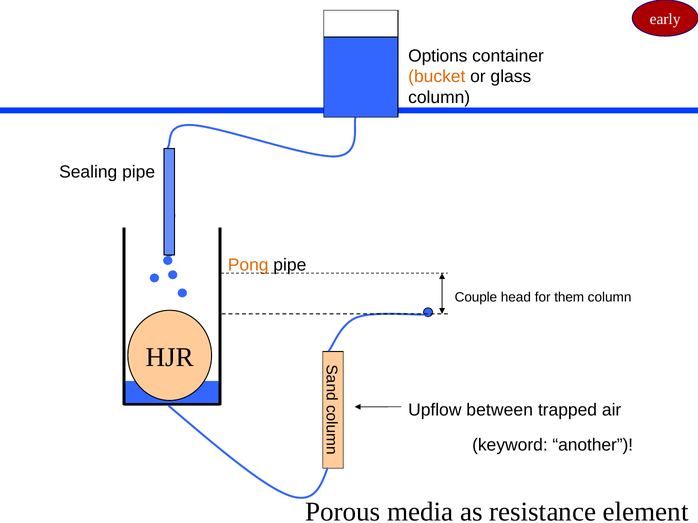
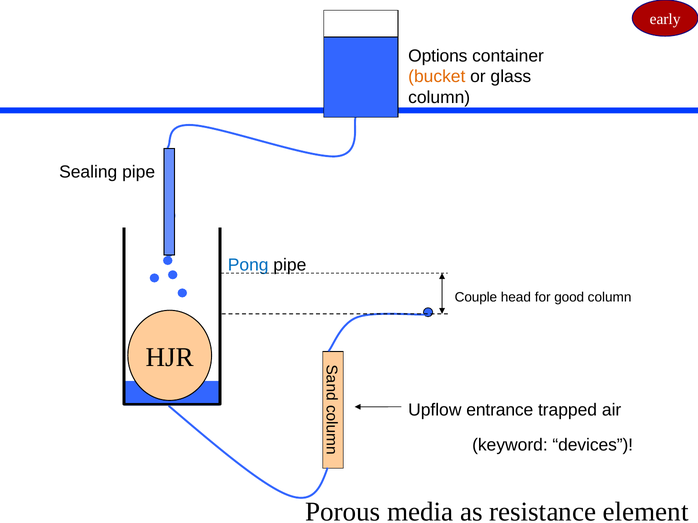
Pong colour: orange -> blue
them: them -> good
between: between -> entrance
another: another -> devices
